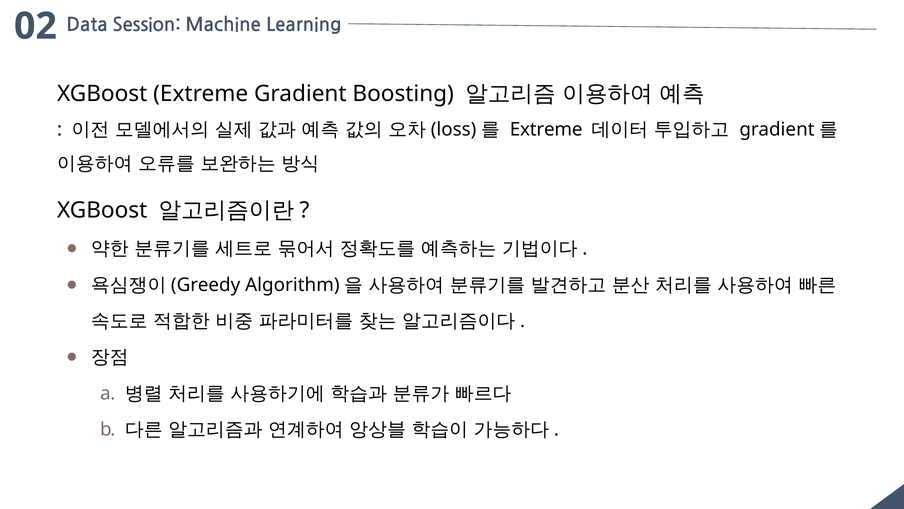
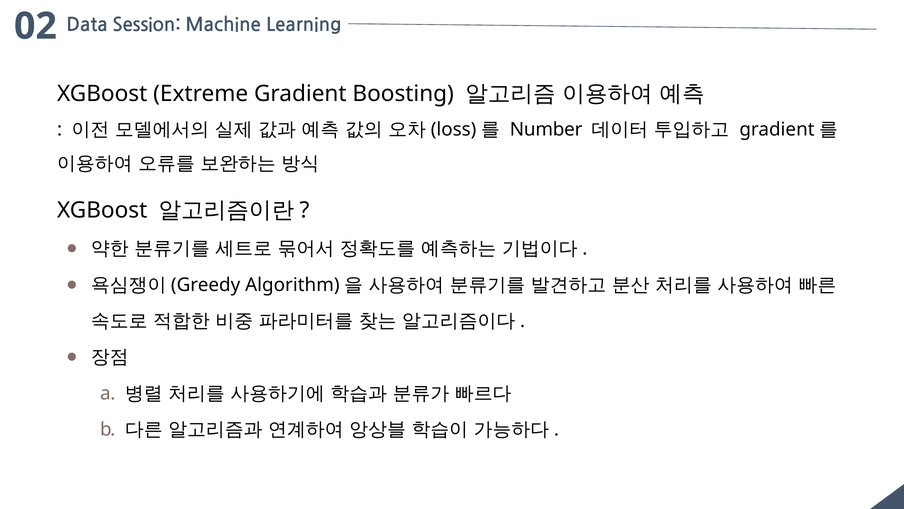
Extreme at (546, 130): Extreme -> Number
